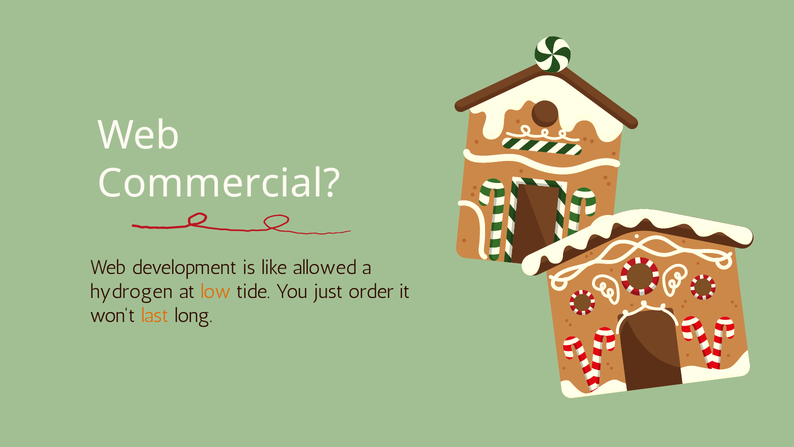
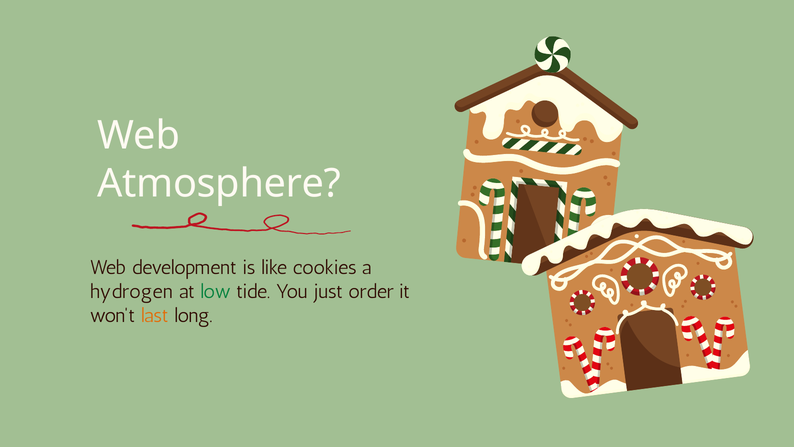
Commercial: Commercial -> Atmosphere
allowed: allowed -> cookies
low colour: orange -> green
